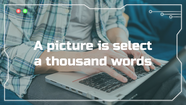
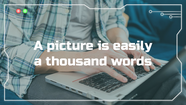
select: select -> easily
